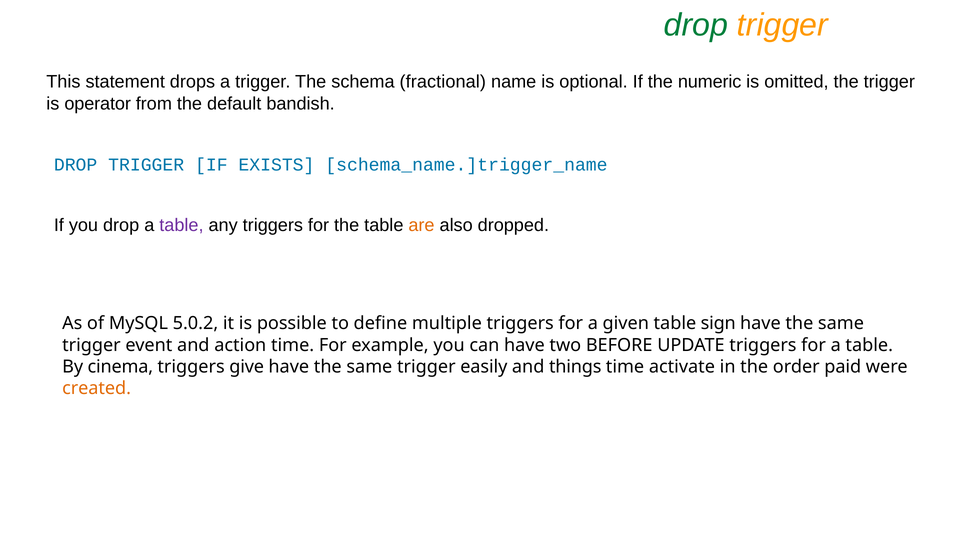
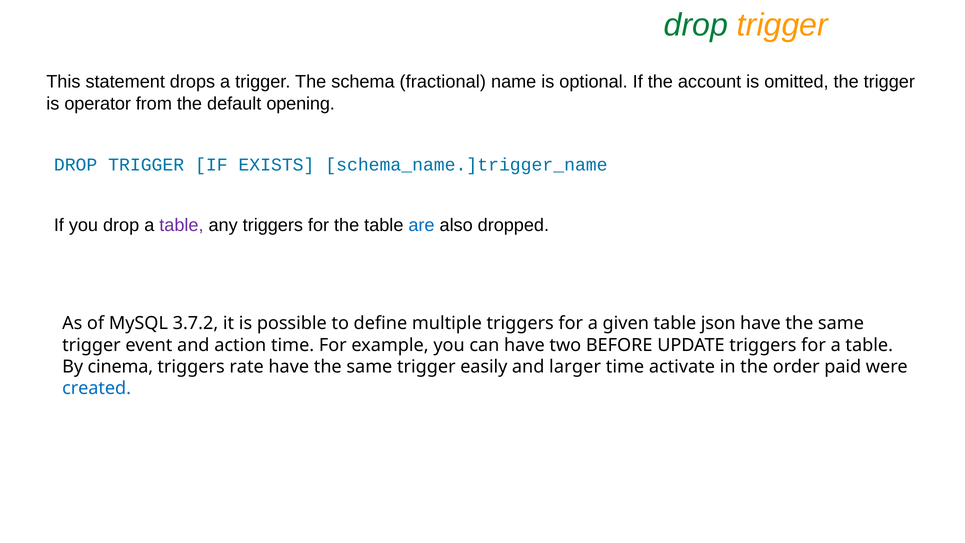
numeric: numeric -> account
bandish: bandish -> opening
are colour: orange -> blue
5.0.2: 5.0.2 -> 3.7.2
sign: sign -> json
give: give -> rate
things: things -> larger
created colour: orange -> blue
